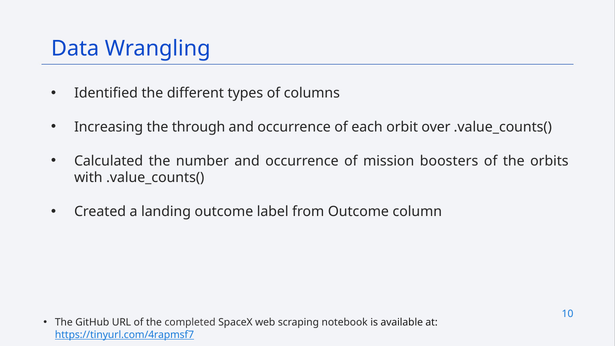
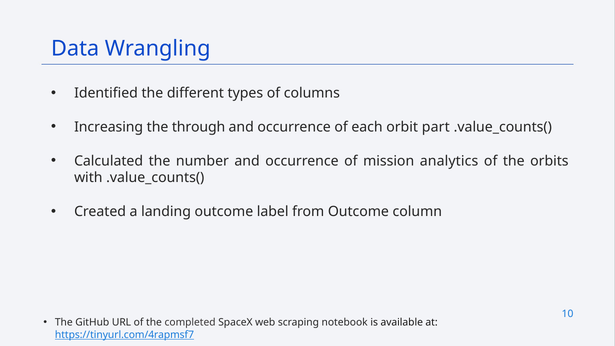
over: over -> part
boosters: boosters -> analytics
